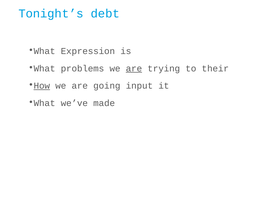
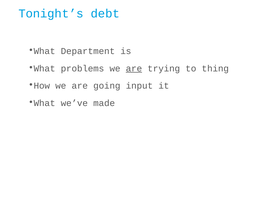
Expression: Expression -> Department
their: their -> thing
How underline: present -> none
